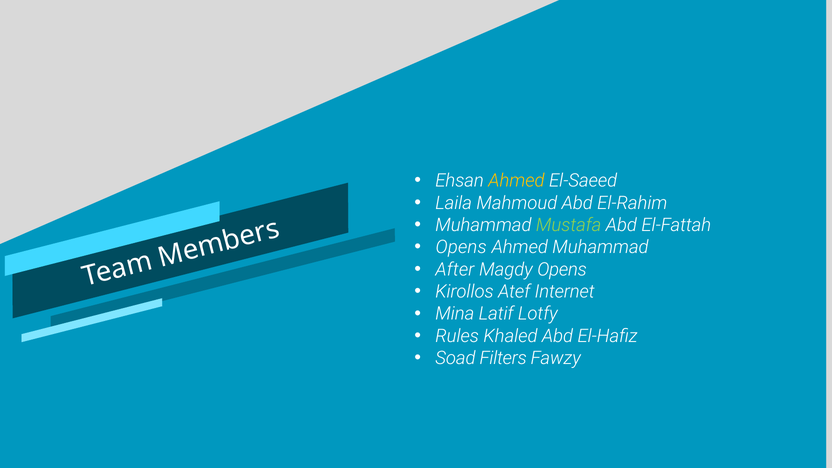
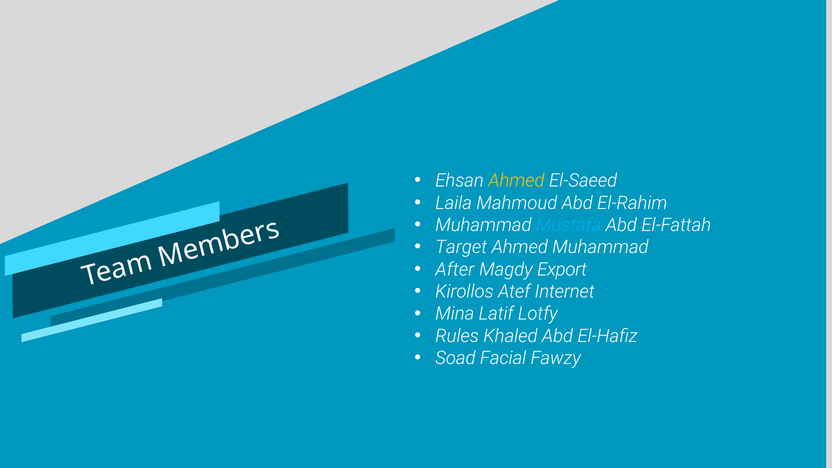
Mustafa colour: light green -> light blue
Opens at (461, 247): Opens -> Target
Magdy Opens: Opens -> Export
Filters: Filters -> Facial
